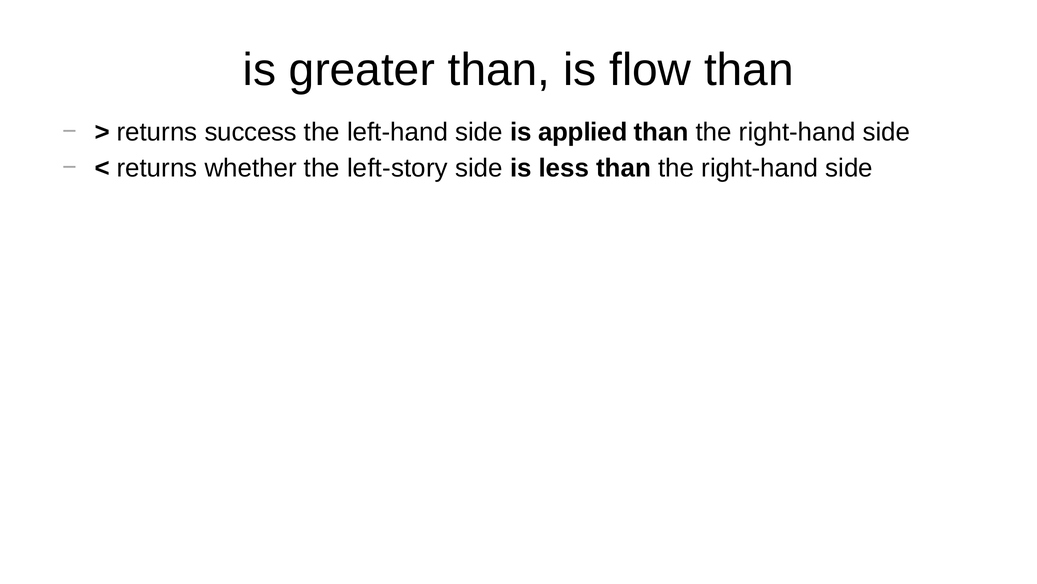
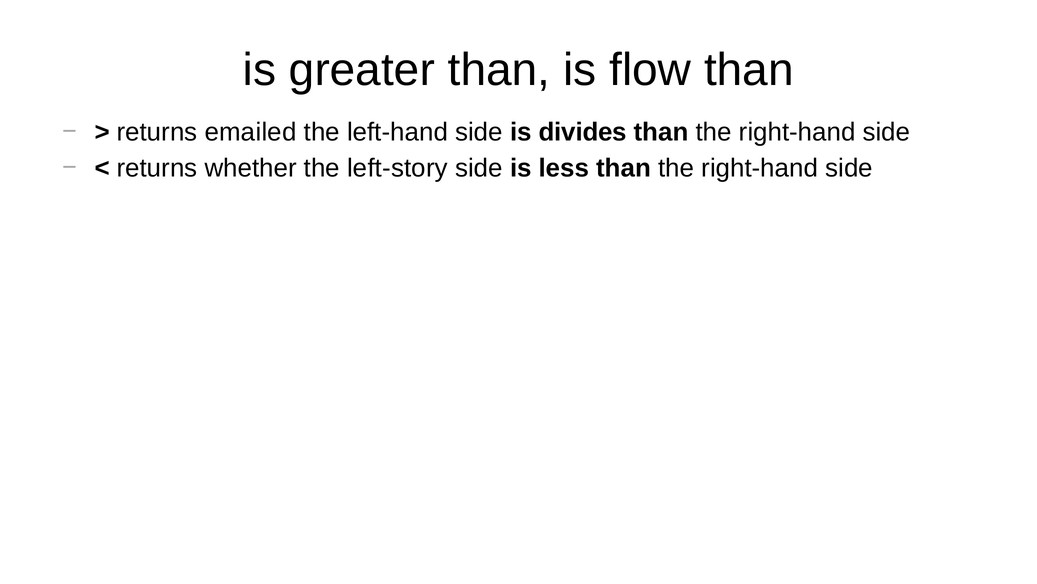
success: success -> emailed
applied: applied -> divides
